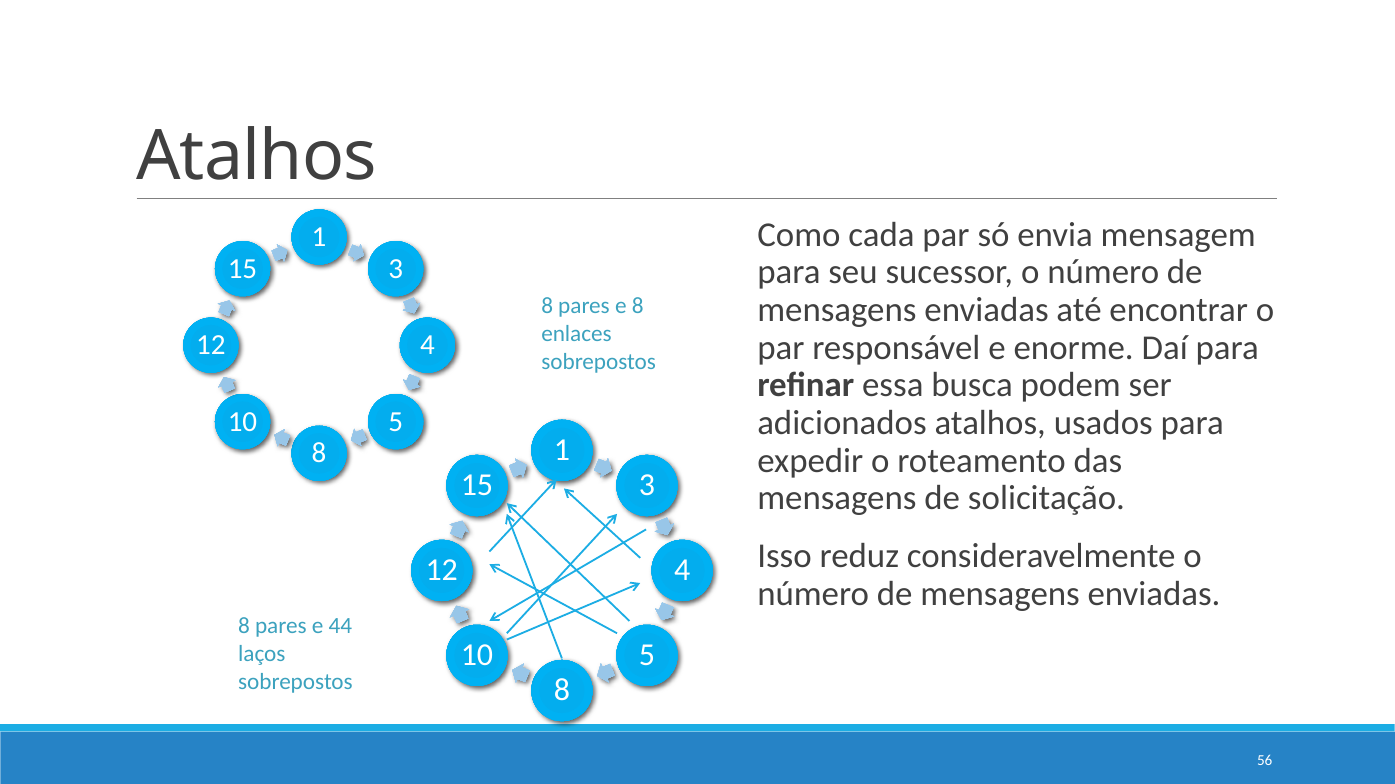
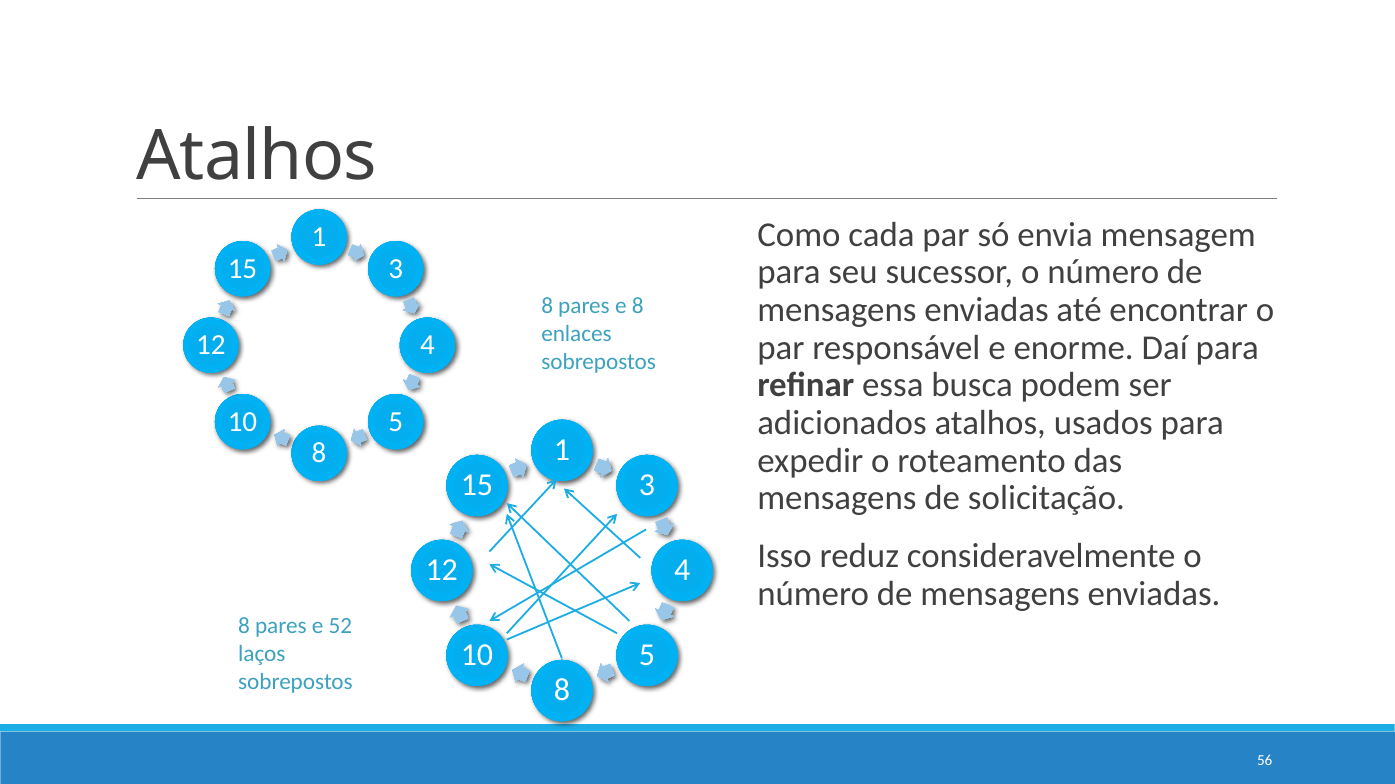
44: 44 -> 52
